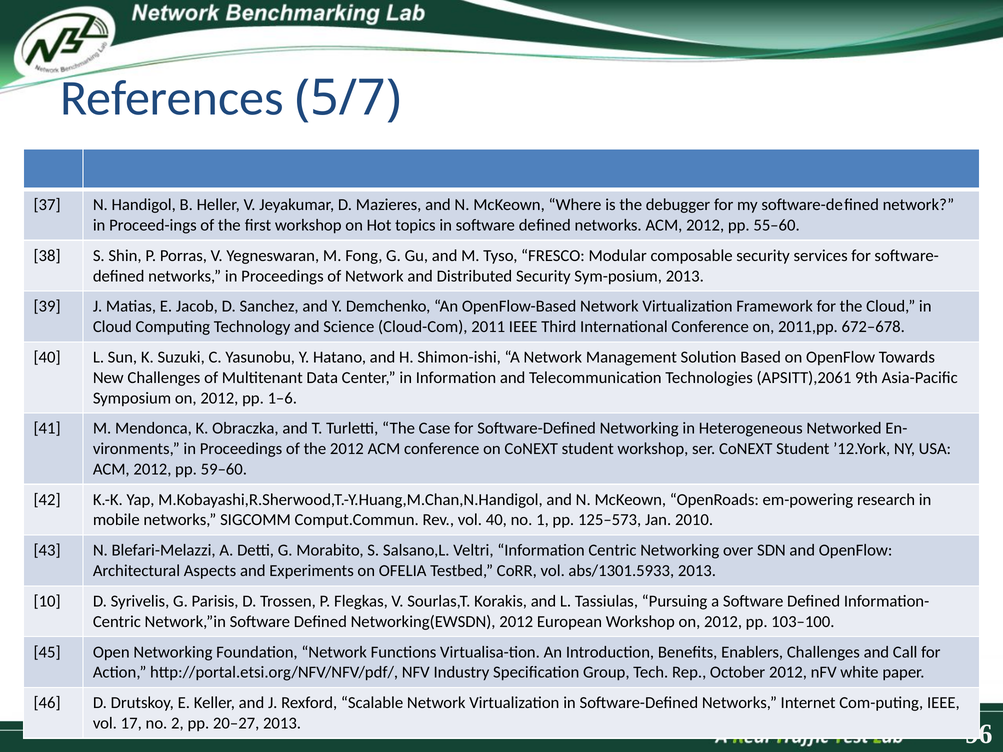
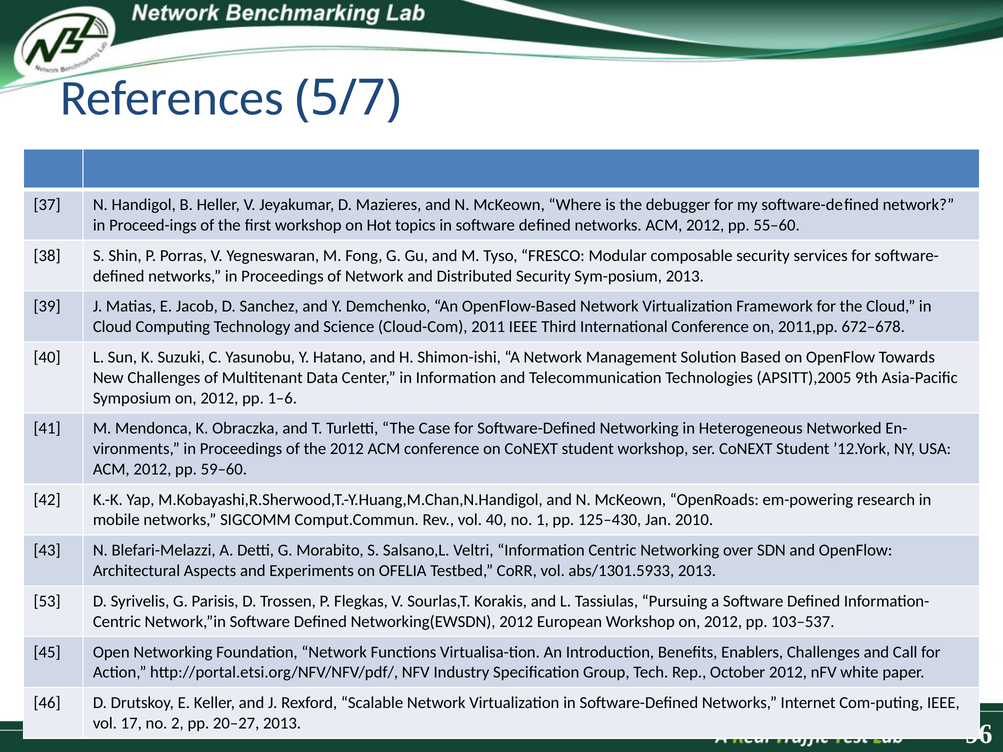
APSITT),2061: APSITT),2061 -> APSITT),2005
125–573: 125–573 -> 125–430
10: 10 -> 53
103–100: 103–100 -> 103–537
